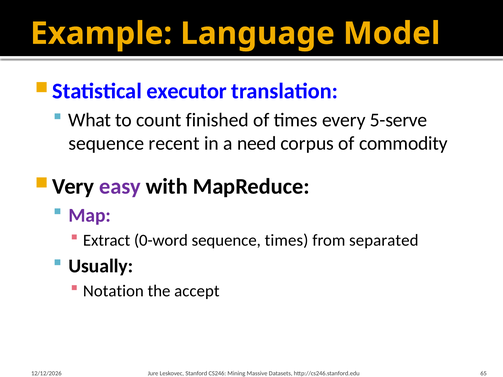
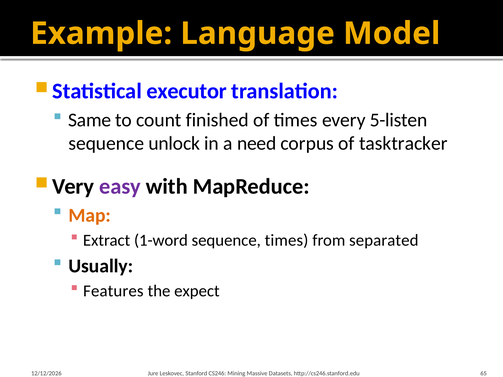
What: What -> Same
5-serve: 5-serve -> 5-listen
recent: recent -> unlock
commodity: commodity -> tasktracker
Map colour: purple -> orange
0-word: 0-word -> 1-word
Notation: Notation -> Features
accept: accept -> expect
